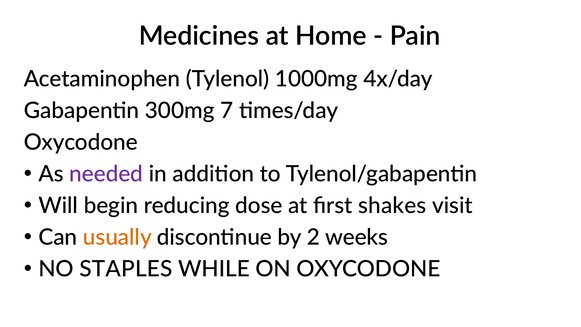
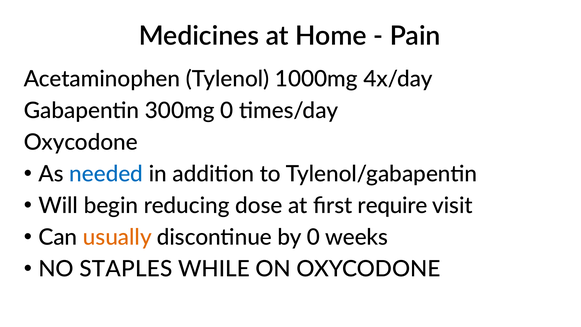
300mg 7: 7 -> 0
needed colour: purple -> blue
shakes: shakes -> require
by 2: 2 -> 0
